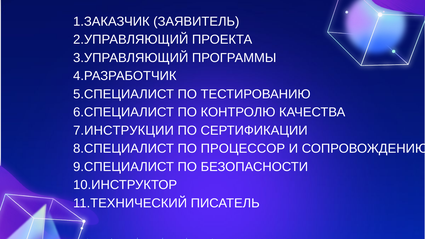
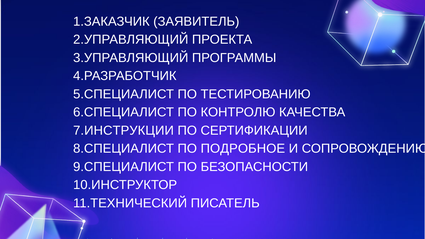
ПРОЦЕССОР: ПРОЦЕССОР -> ПОДРОБНОЕ
